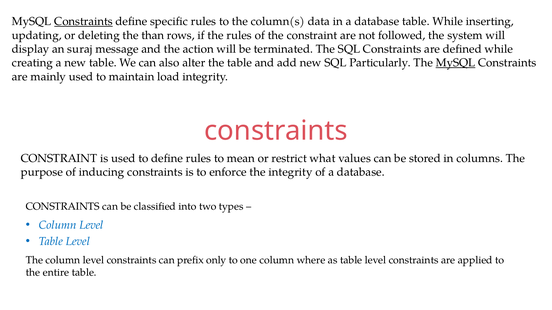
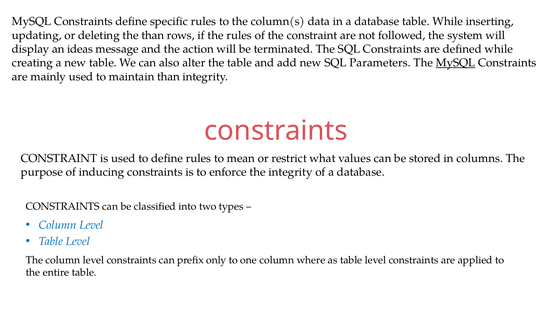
Constraints at (83, 22) underline: present -> none
suraj: suraj -> ideas
Particularly: Particularly -> Parameters
maintain load: load -> than
